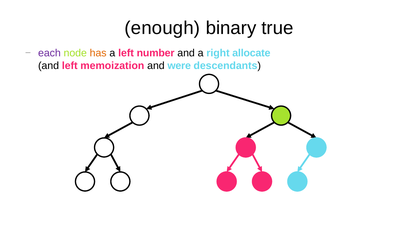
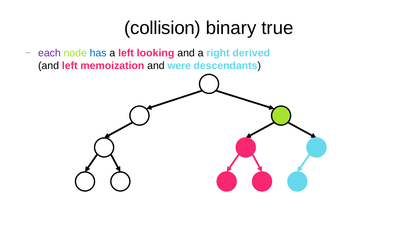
enough: enough -> collision
has colour: orange -> blue
number: number -> looking
allocate: allocate -> derived
